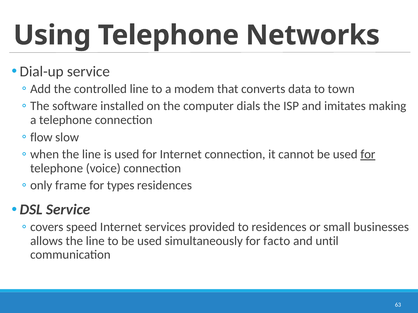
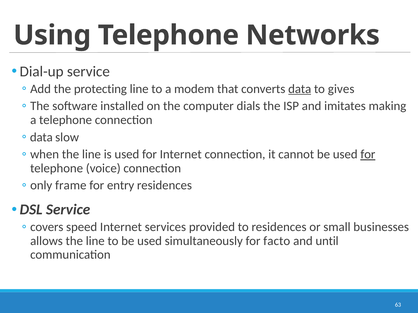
controlled: controlled -> protecting
data at (300, 89) underline: none -> present
town: town -> gives
flow at (41, 137): flow -> data
types: types -> entry
